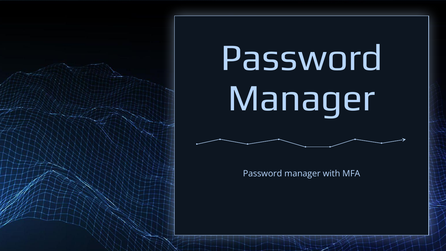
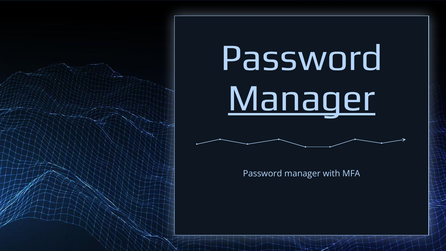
Manager at (302, 98) underline: none -> present
